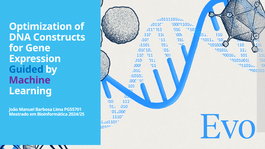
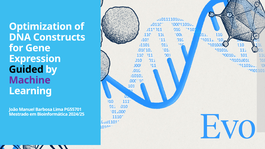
Guided colour: blue -> black
